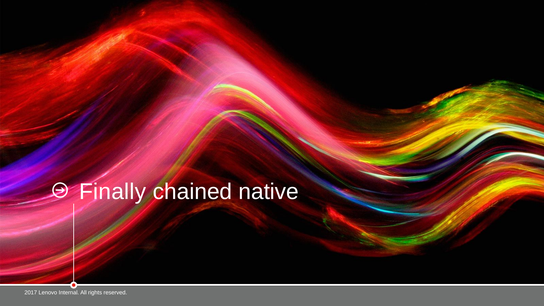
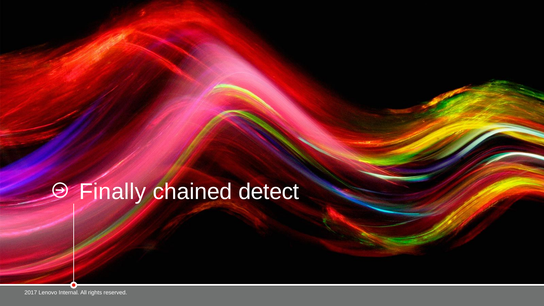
native: native -> detect
